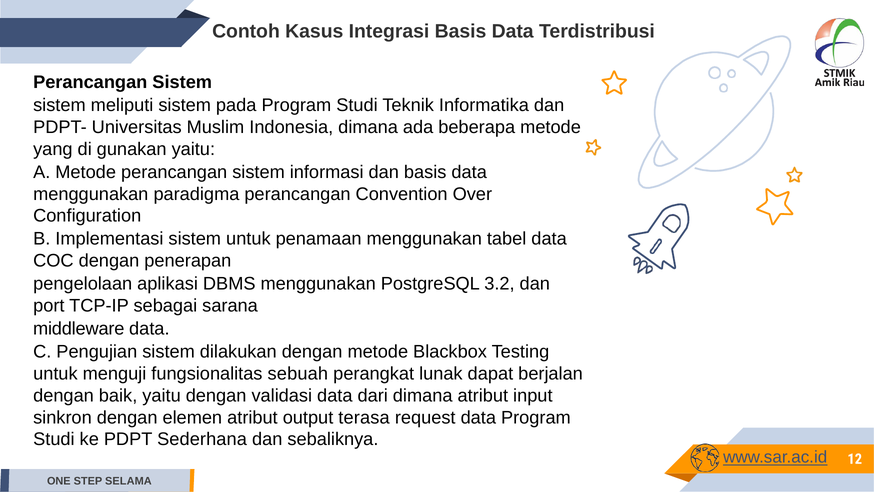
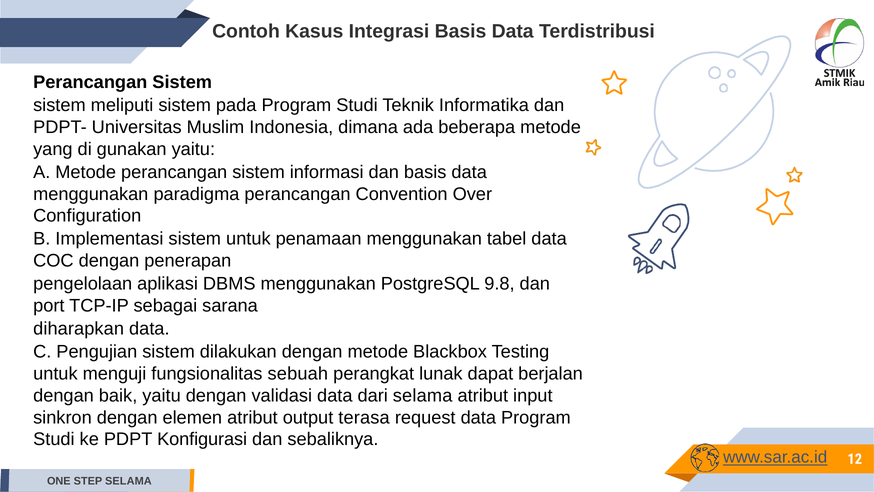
3.2: 3.2 -> 9.8
middleware: middleware -> diharapkan
dari dimana: dimana -> selama
Sederhana: Sederhana -> Konfigurasi
